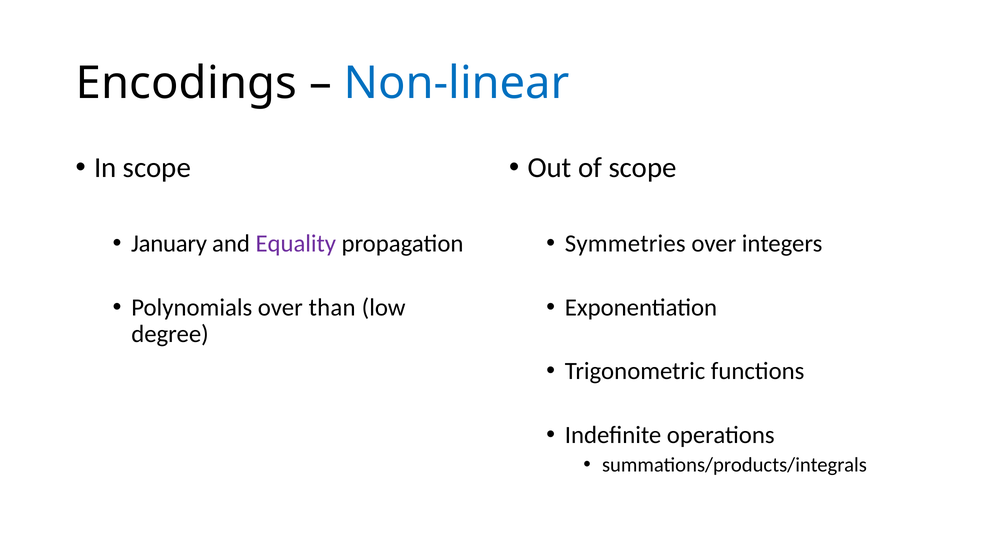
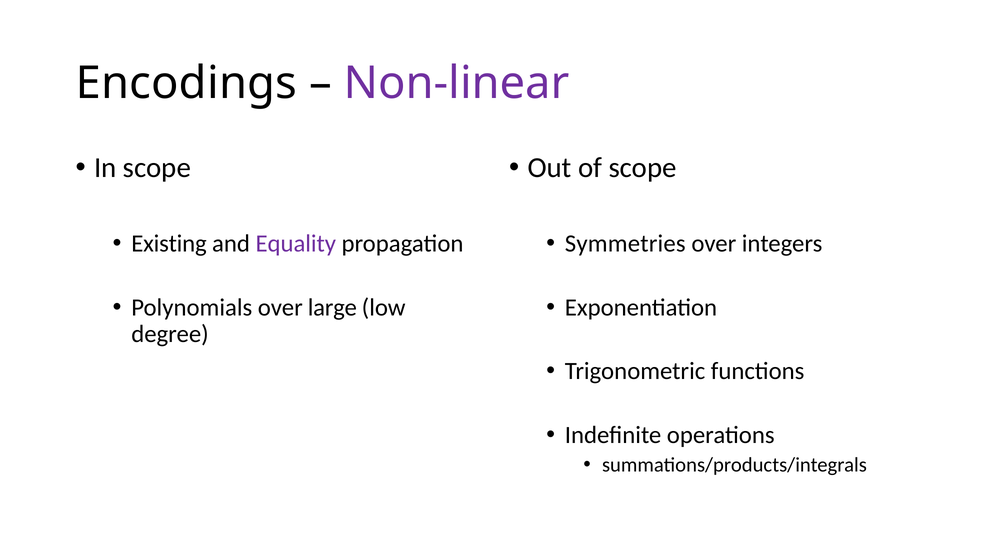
Non-linear colour: blue -> purple
January: January -> Existing
than: than -> large
